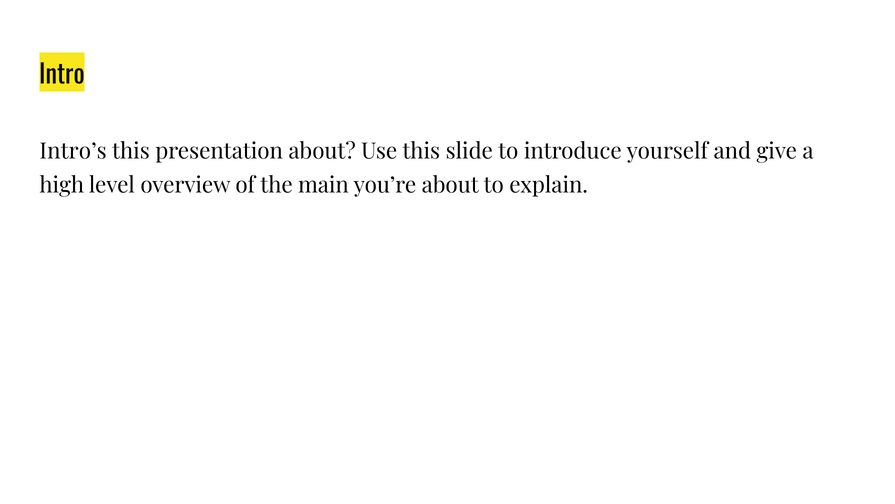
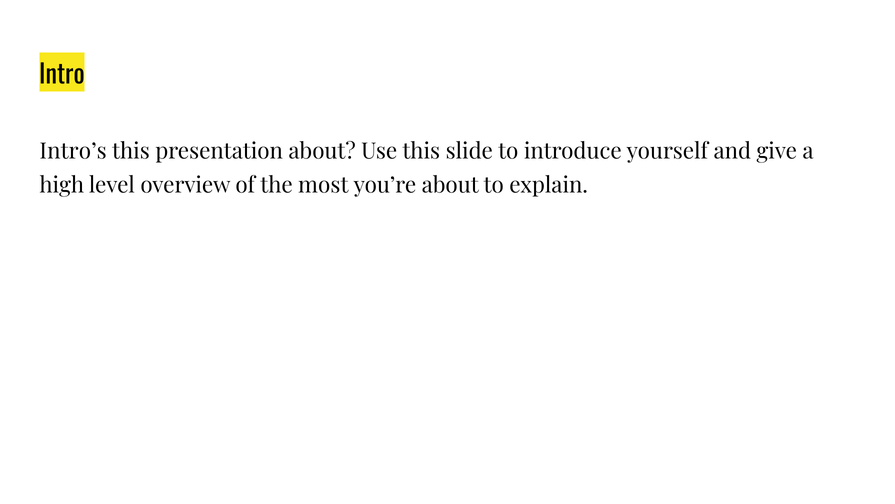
main: main -> most
